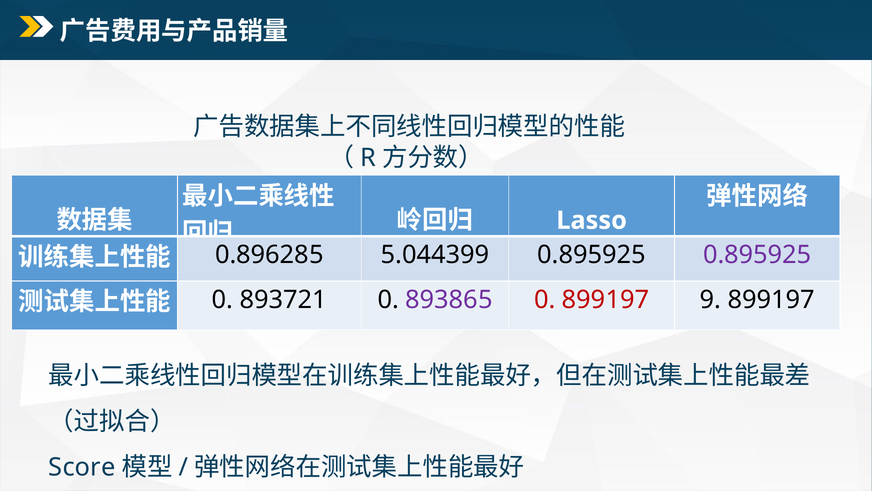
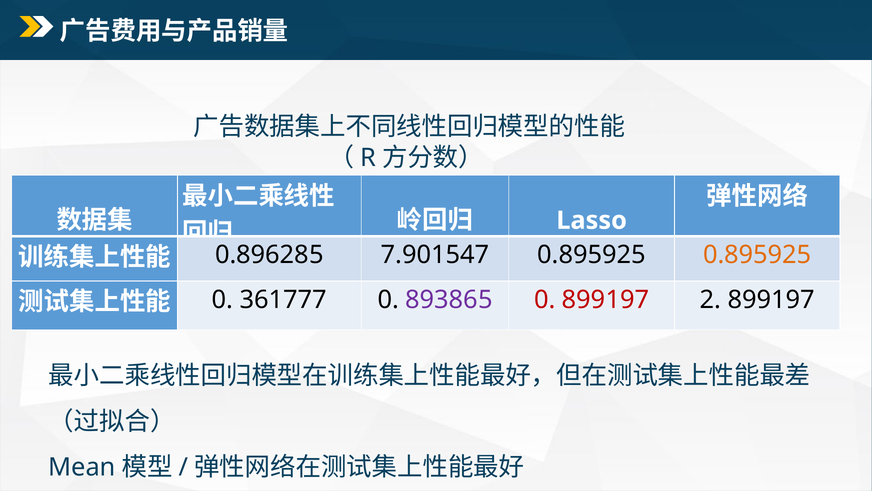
5.044399: 5.044399 -> 7.901547
0.895925 at (757, 255) colour: purple -> orange
893721: 893721 -> 361777
9: 9 -> 2
Score: Score -> Mean
